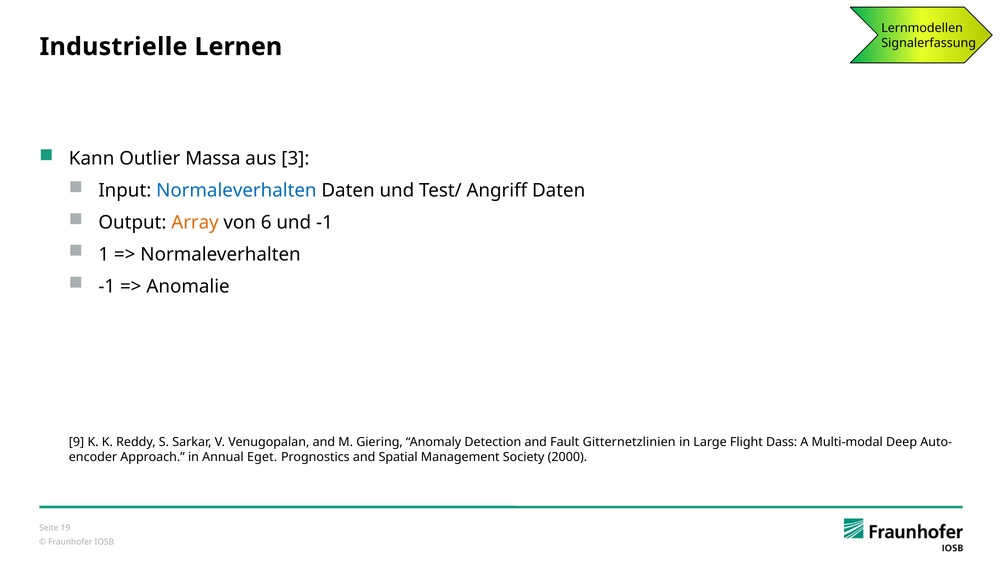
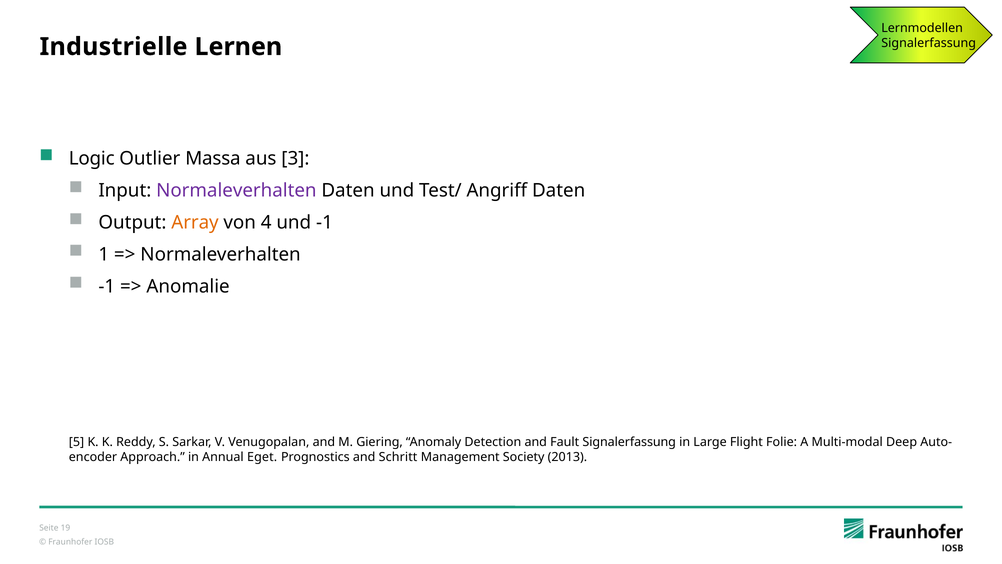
Kann: Kann -> Logic
Normaleverhalten at (236, 190) colour: blue -> purple
6: 6 -> 4
9: 9 -> 5
Fault Gitternetzlinien: Gitternetzlinien -> Signalerfassung
Dass: Dass -> Folie
Spatial: Spatial -> Schritt
2000: 2000 -> 2013
